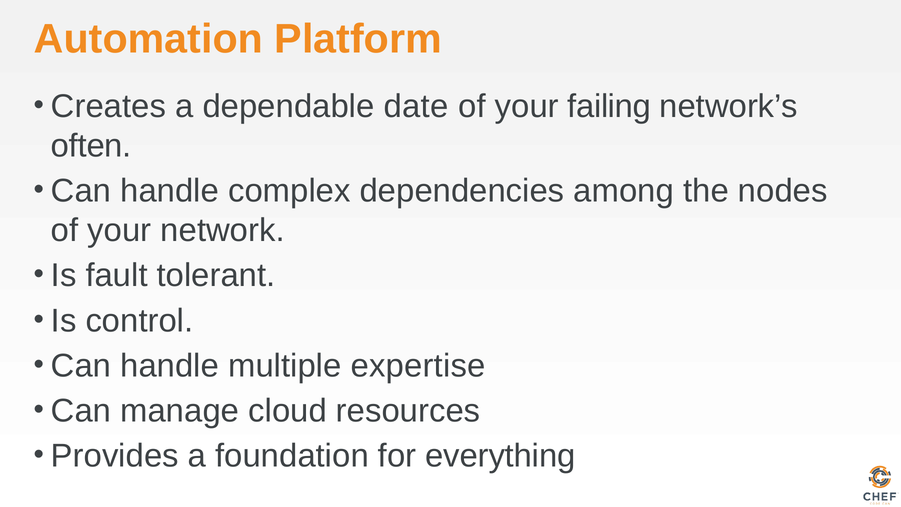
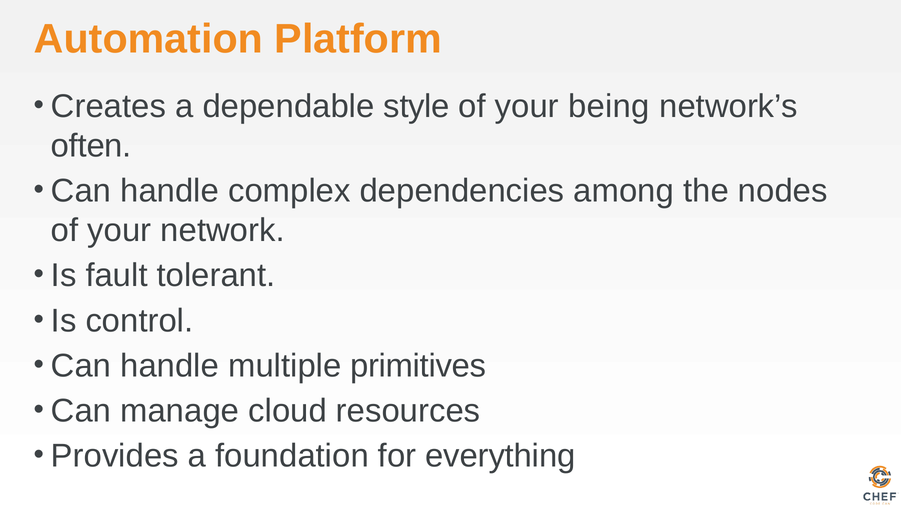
date: date -> style
failing: failing -> being
expertise: expertise -> primitives
